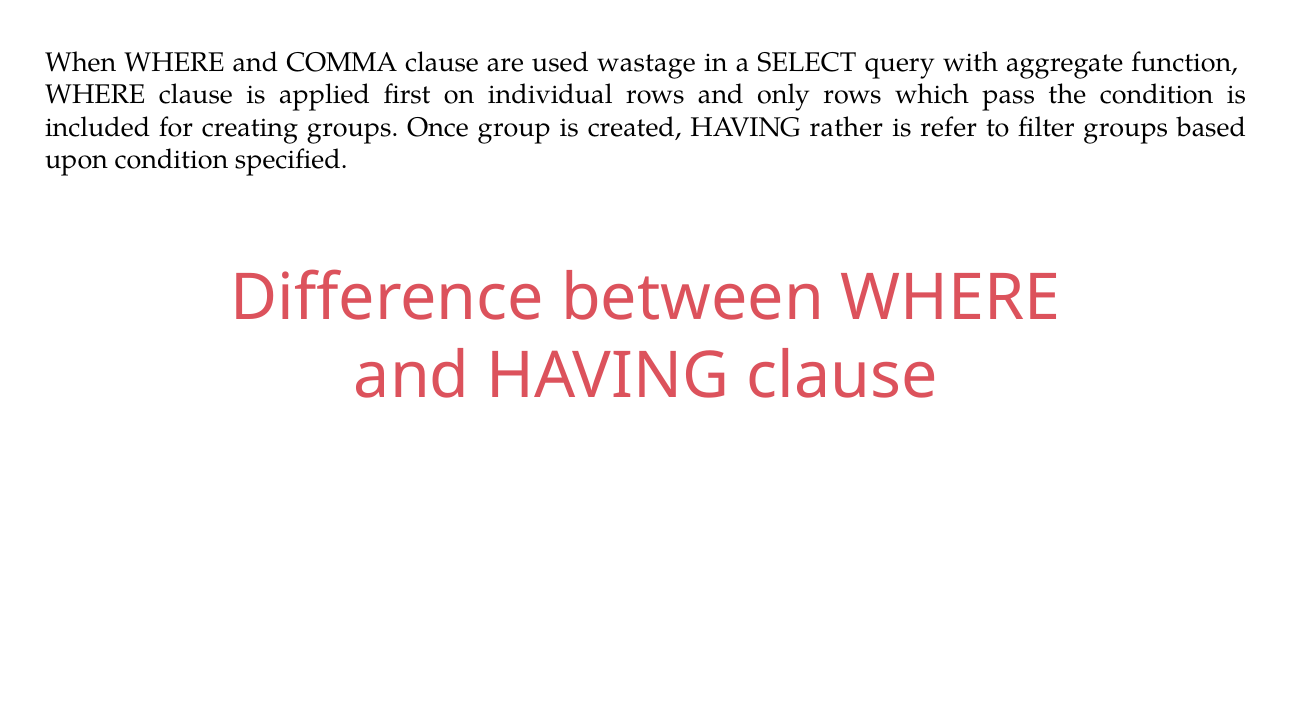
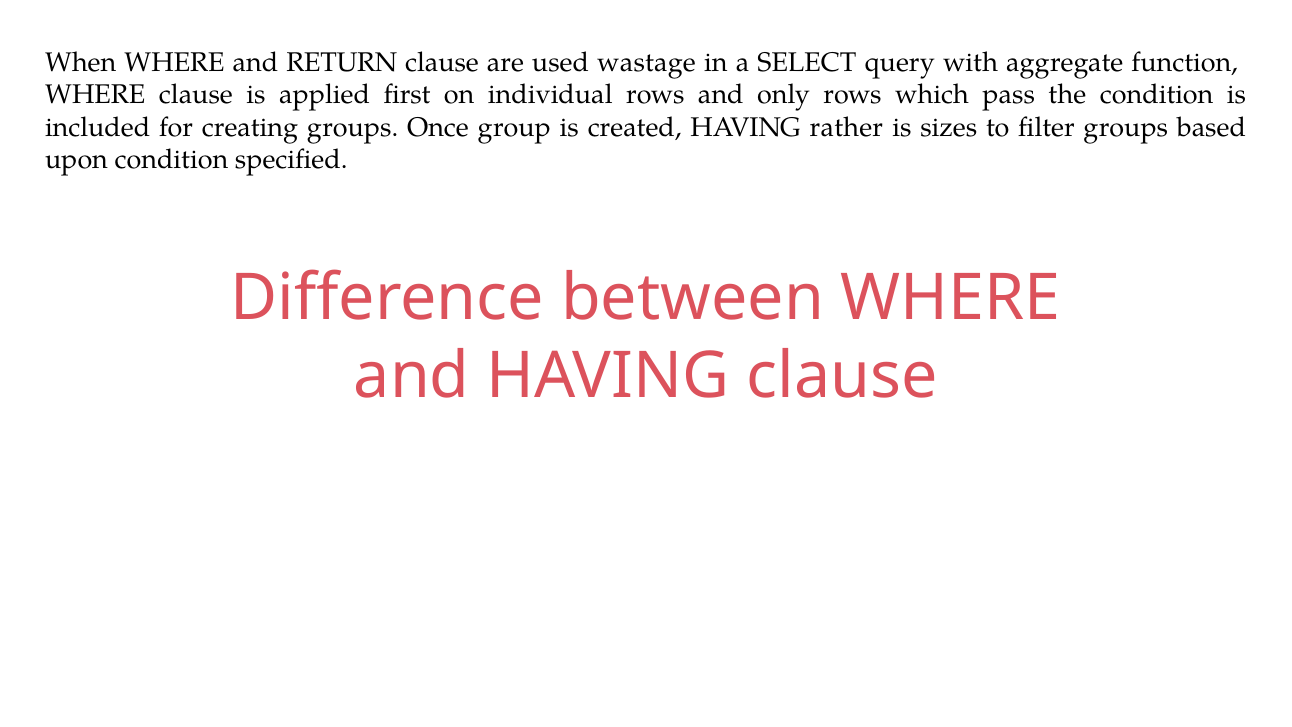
COMMA: COMMA -> RETURN
refer: refer -> sizes
